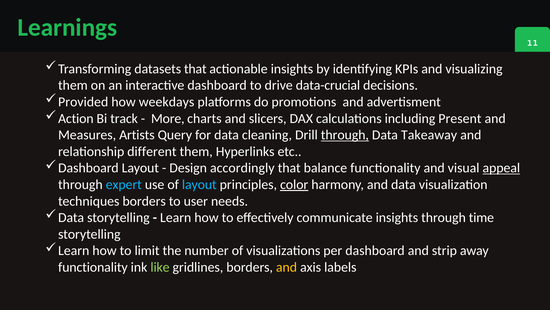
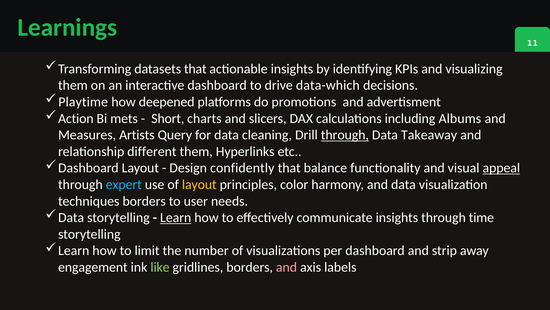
data-crucial: data-crucial -> data-which
Provided: Provided -> Playtime
weekdays: weekdays -> deepened
track: track -> mets
More: More -> Short
Present: Present -> Albums
accordingly: accordingly -> confidently
layout at (199, 184) colour: light blue -> yellow
color underline: present -> none
Learn at (176, 217) underline: none -> present
functionality at (93, 267): functionality -> engagement
and at (287, 267) colour: yellow -> pink
